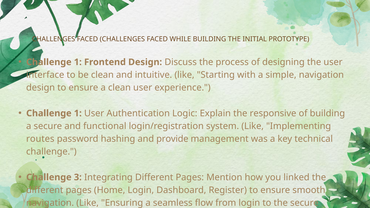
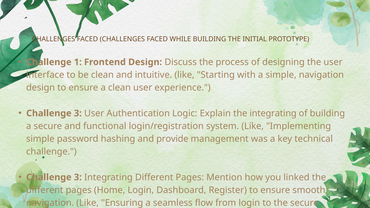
1 at (78, 113): 1 -> 3
the responsive: responsive -> integrating
routes at (40, 139): routes -> simple
